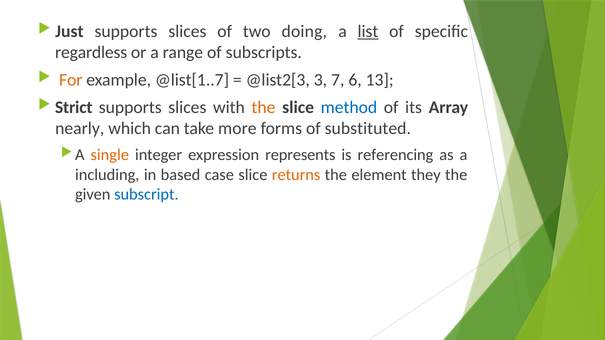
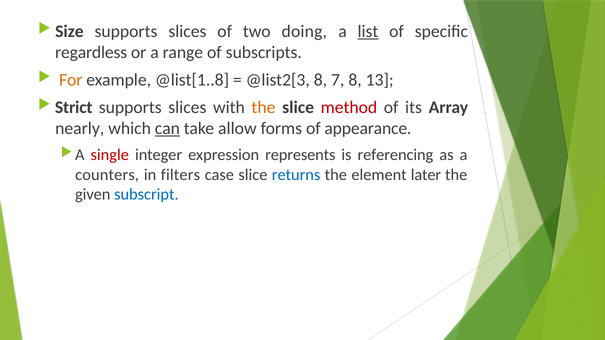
Just: Just -> Size
@list[1..7: @list[1..7 -> @list[1..8
@list2[3 3: 3 -> 8
7 6: 6 -> 8
method colour: blue -> red
can underline: none -> present
more: more -> allow
substituted: substituted -> appearance
single colour: orange -> red
including: including -> counters
based: based -> filters
returns colour: orange -> blue
they: they -> later
